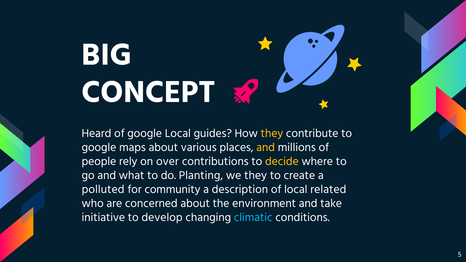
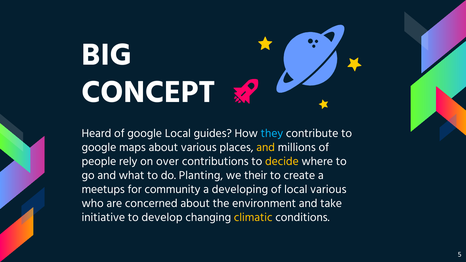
they at (272, 134) colour: yellow -> light blue
we they: they -> their
polluted: polluted -> meetups
description: description -> developing
local related: related -> various
climatic colour: light blue -> yellow
